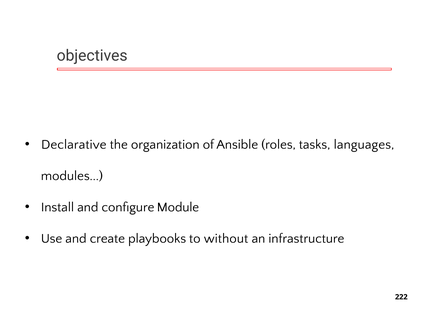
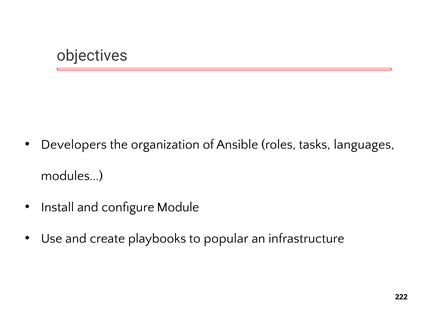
Declarative: Declarative -> Developers
without: without -> popular
